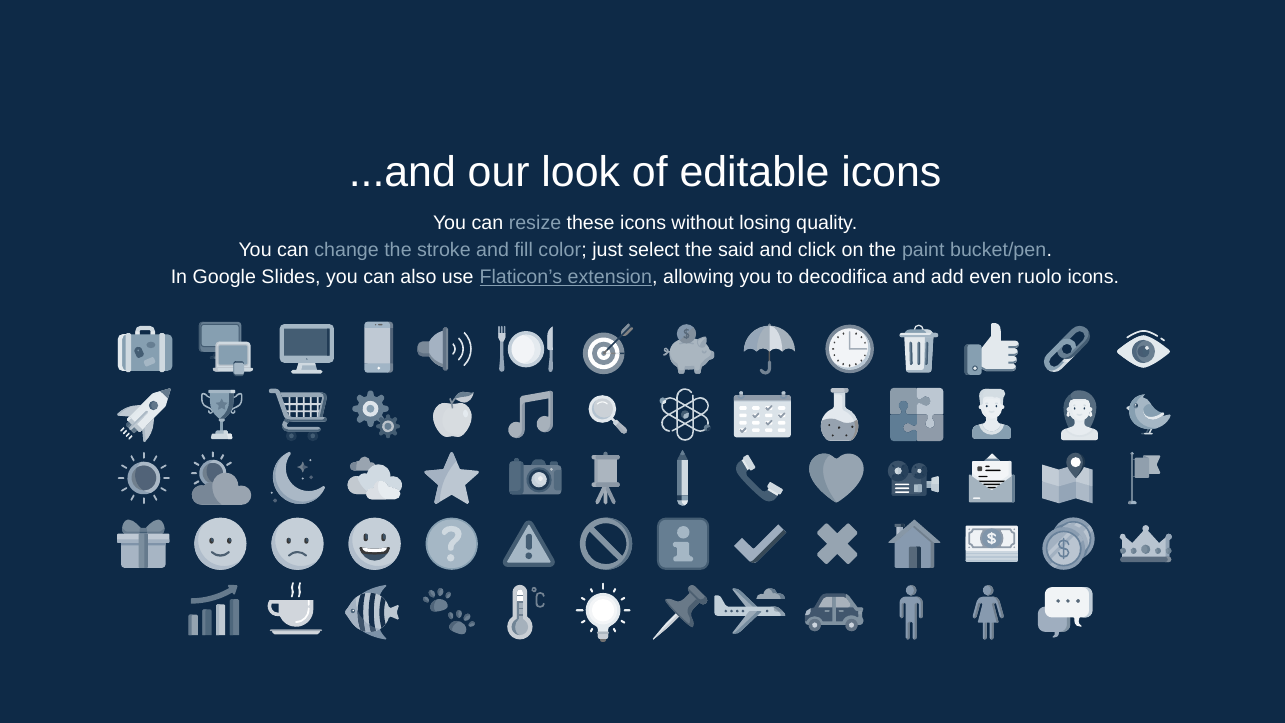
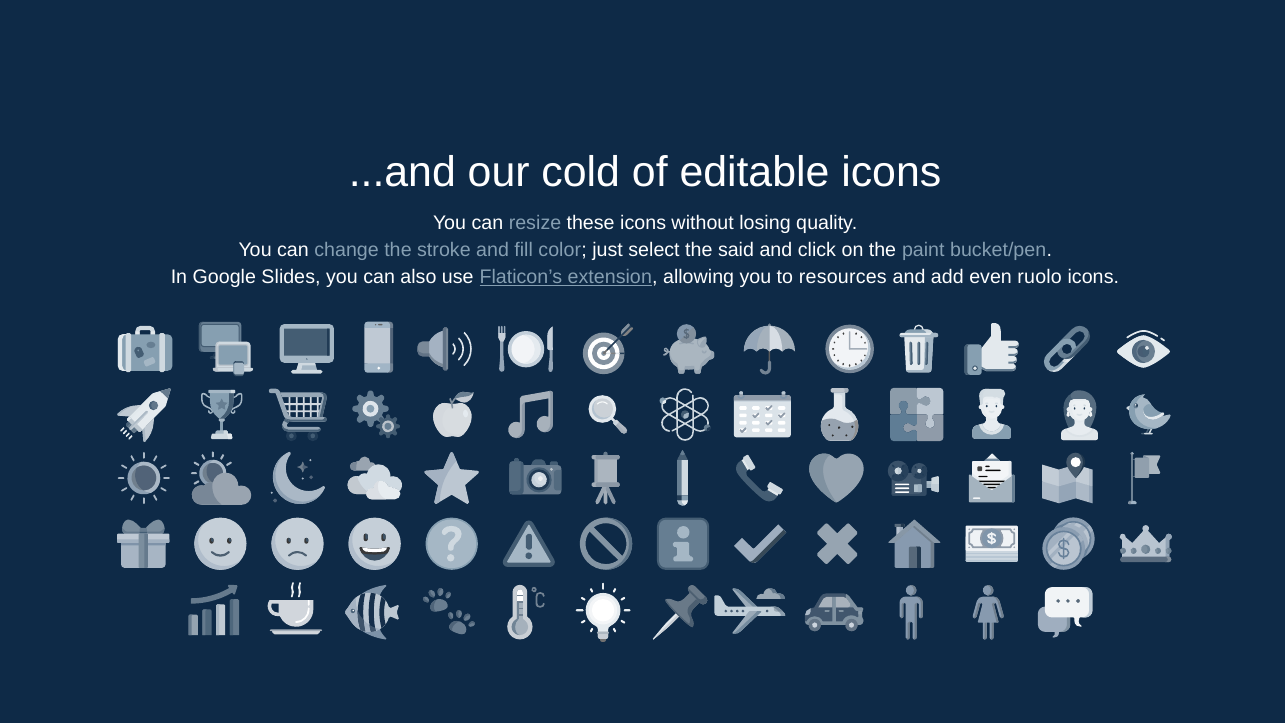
look: look -> cold
decodifica: decodifica -> resources
